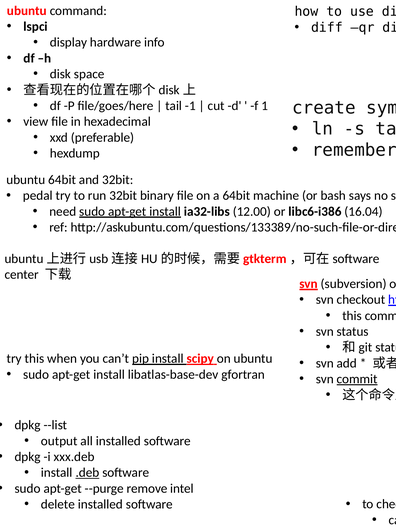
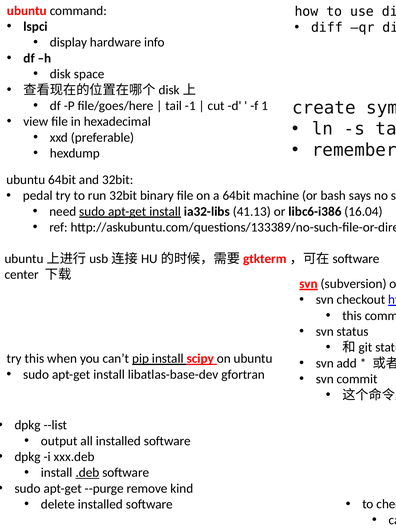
12.00: 12.00 -> 41.13
commit underline: present -> none
intel: intel -> kind
